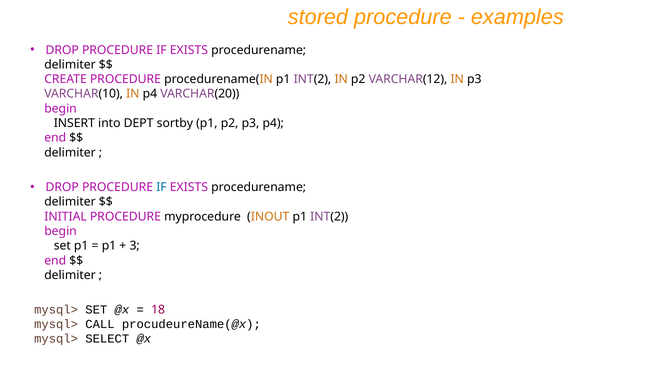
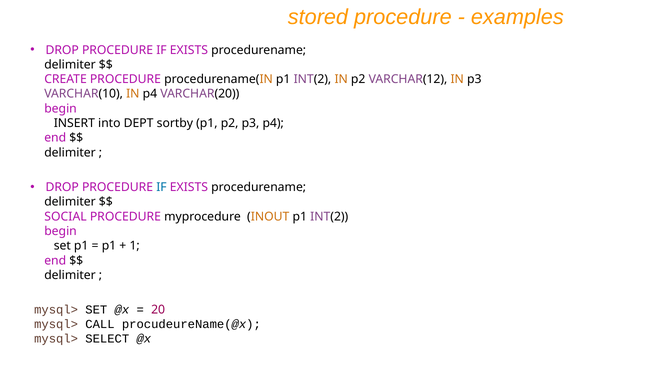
INITIAL: INITIAL -> SOCIAL
3: 3 -> 1
18: 18 -> 20
